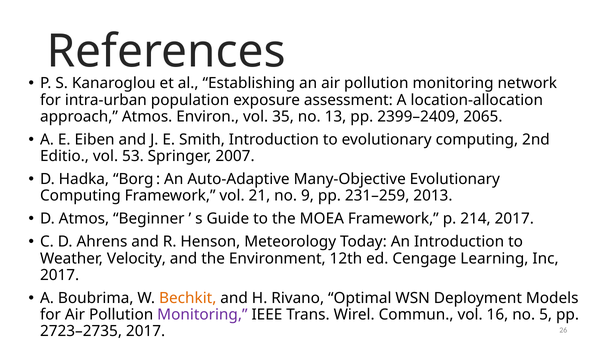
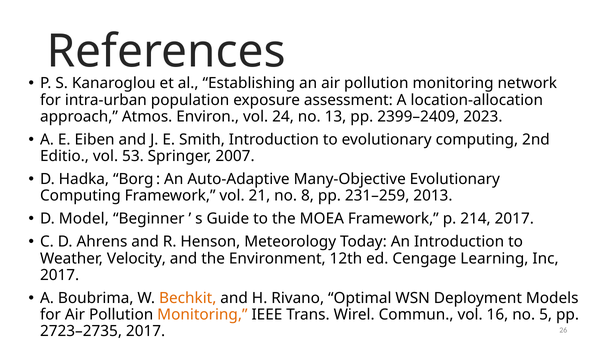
35: 35 -> 24
2065: 2065 -> 2023
9: 9 -> 8
D Atmos: Atmos -> Model
Monitoring at (202, 314) colour: purple -> orange
